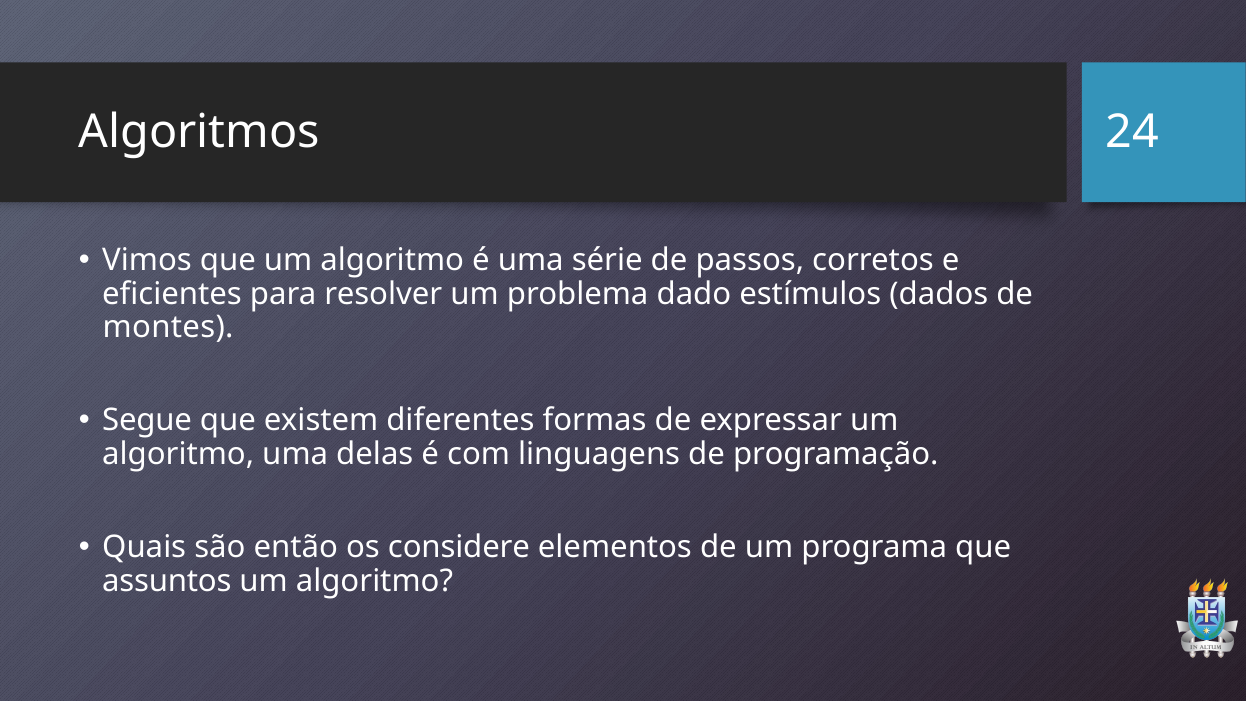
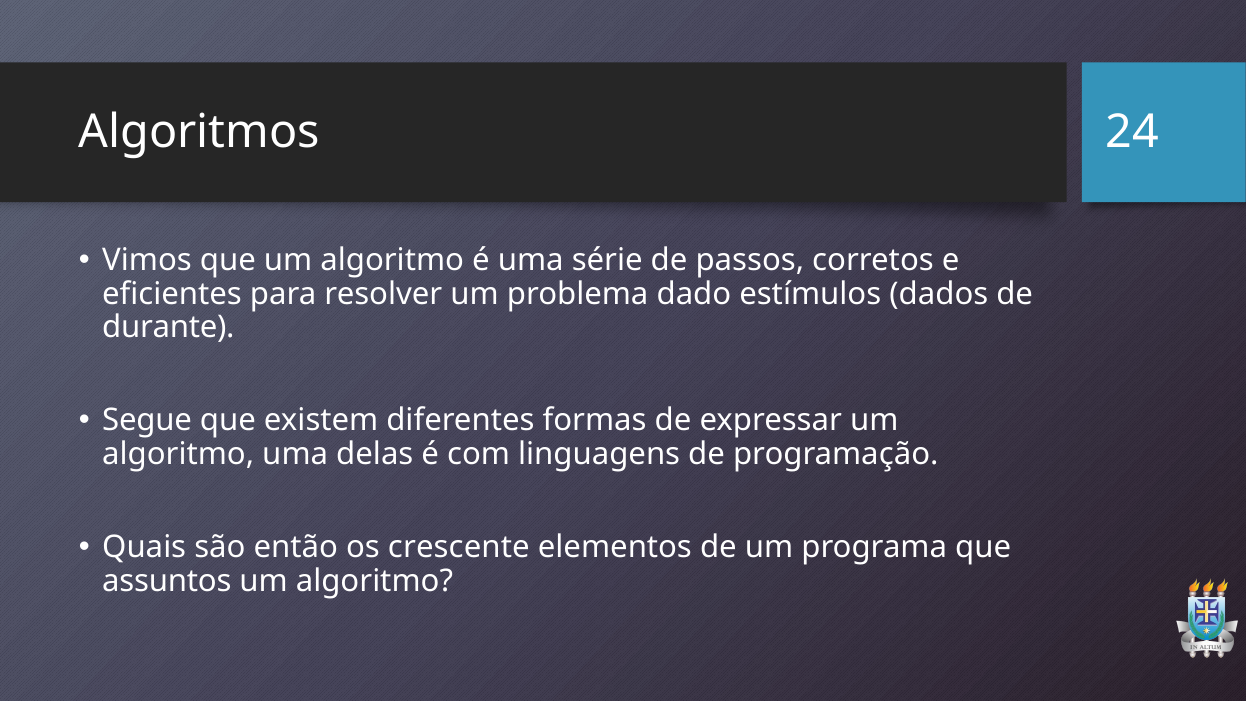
montes: montes -> durante
considere: considere -> crescente
